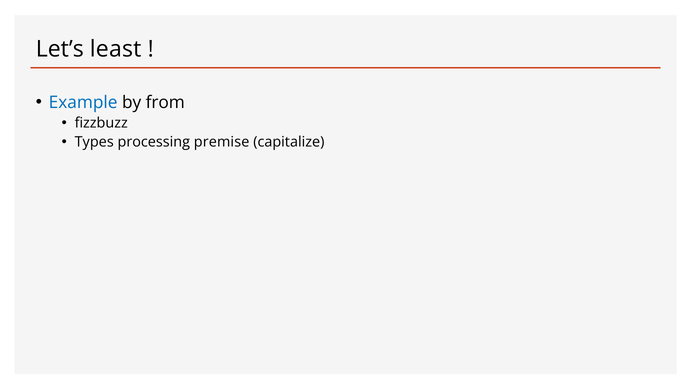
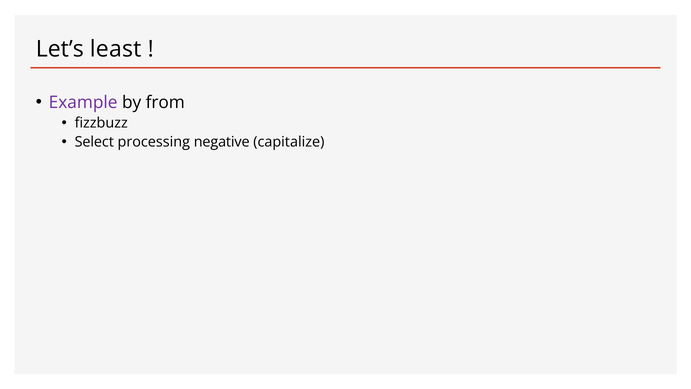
Example colour: blue -> purple
Types: Types -> Select
premise: premise -> negative
